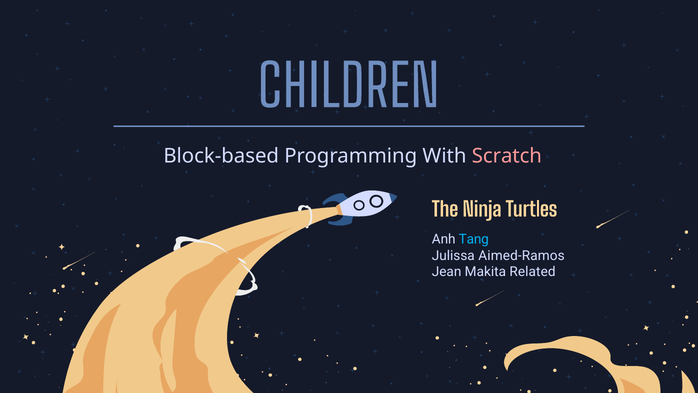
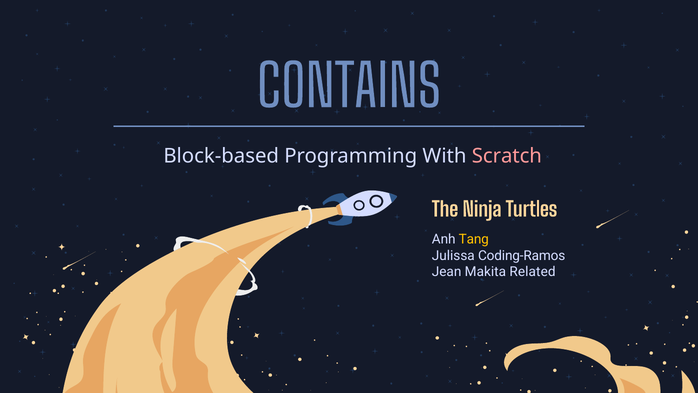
CHILDREN: CHILDREN -> CONTAINS
Tang colour: light blue -> yellow
Aimed-Ramos: Aimed-Ramos -> Coding-Ramos
